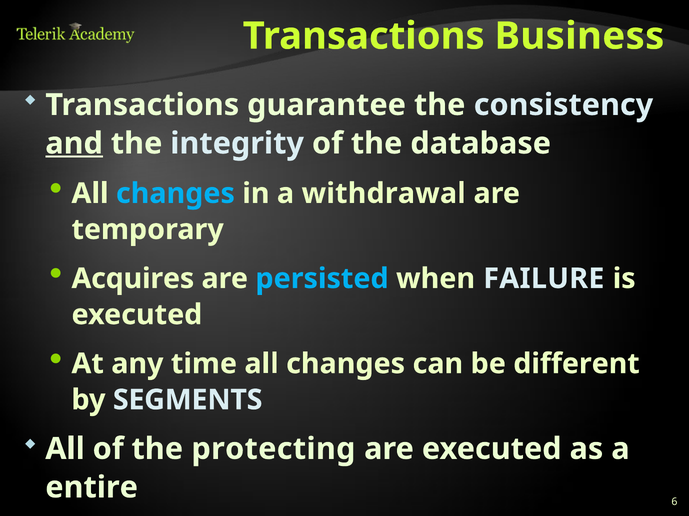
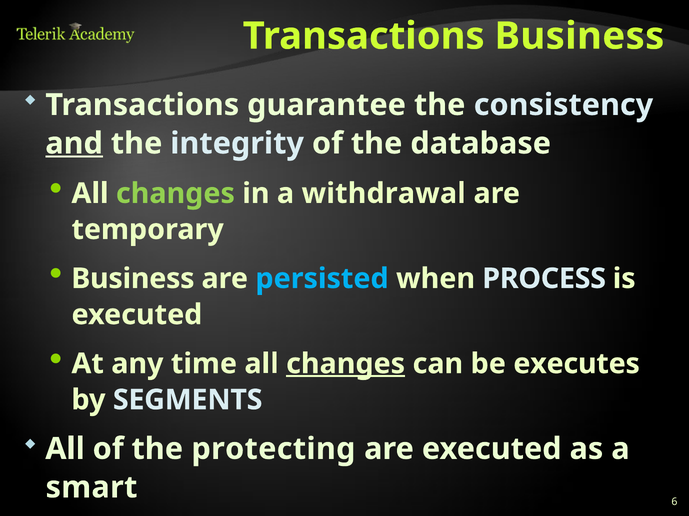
changes at (175, 194) colour: light blue -> light green
Acquires at (133, 279): Acquires -> Business
FAILURE: FAILURE -> PROCESS
changes at (346, 364) underline: none -> present
different: different -> executes
entire: entire -> smart
